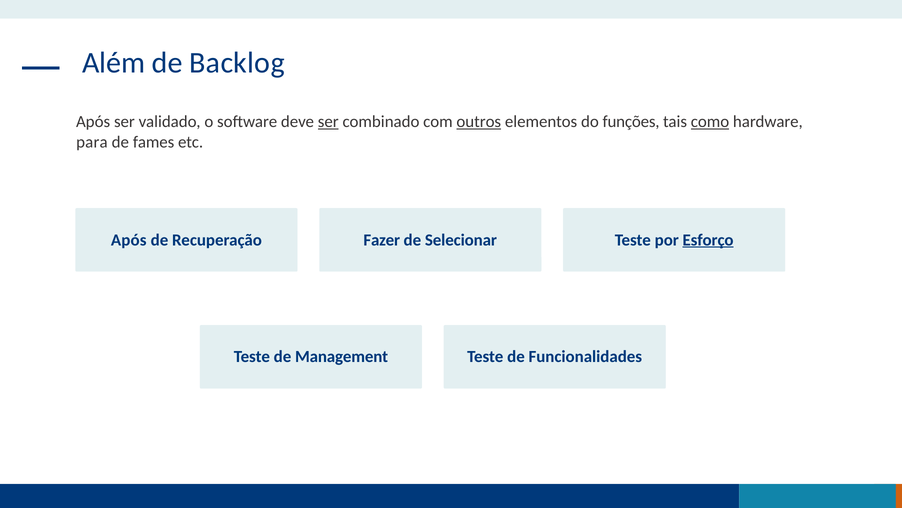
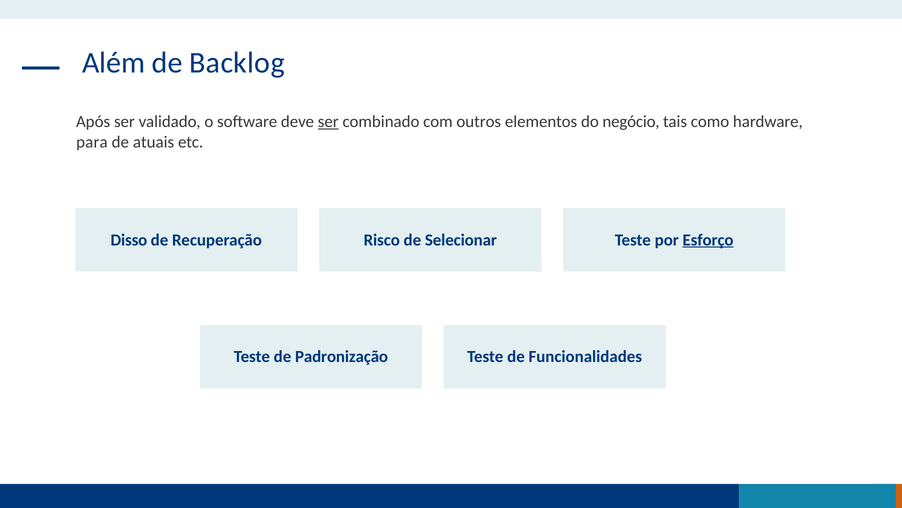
outros underline: present -> none
funções: funções -> negócio
como underline: present -> none
fames: fames -> atuais
Após at (129, 240): Após -> Disso
Fazer: Fazer -> Risco
Management: Management -> Padronização
